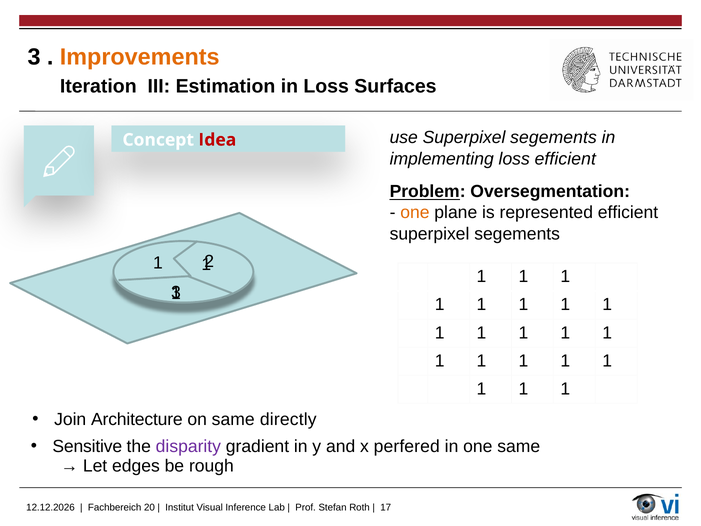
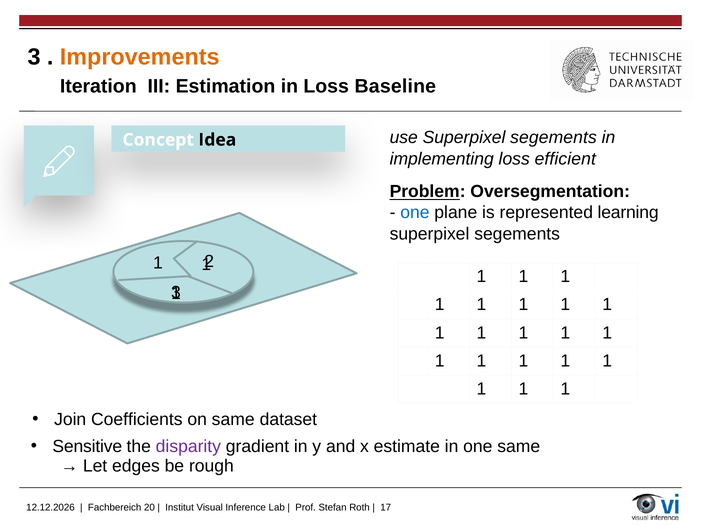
Surfaces: Surfaces -> Baseline
Idea colour: red -> black
one at (415, 213) colour: orange -> blue
represented efficient: efficient -> learning
Architecture: Architecture -> Coefficients
directly: directly -> dataset
perfered: perfered -> estimate
